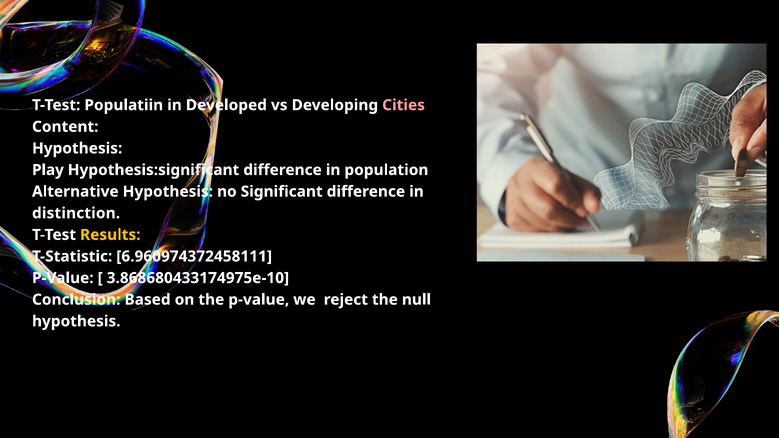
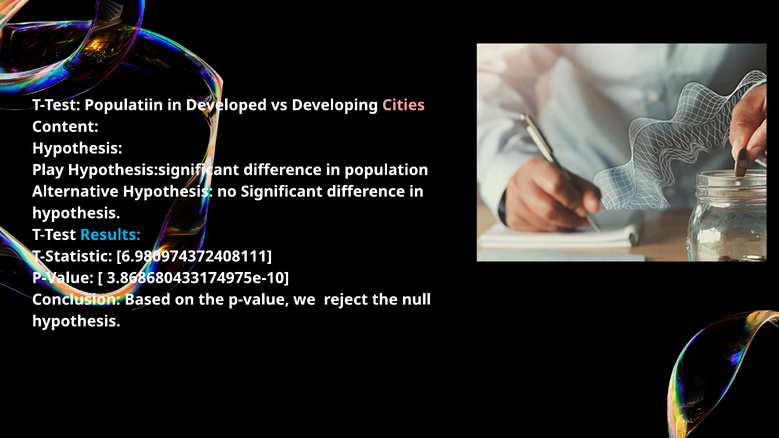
distinction at (76, 213): distinction -> hypothesis
Results colour: yellow -> light blue
6.960974372458111: 6.960974372458111 -> 6.980974372408111
